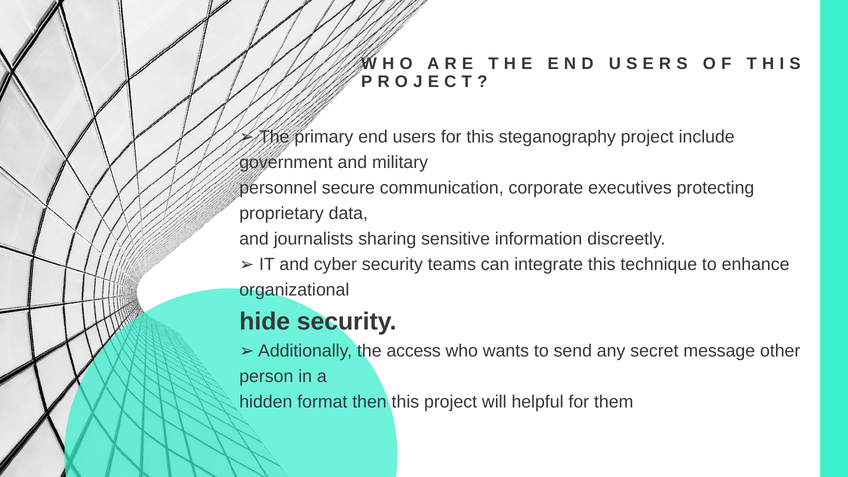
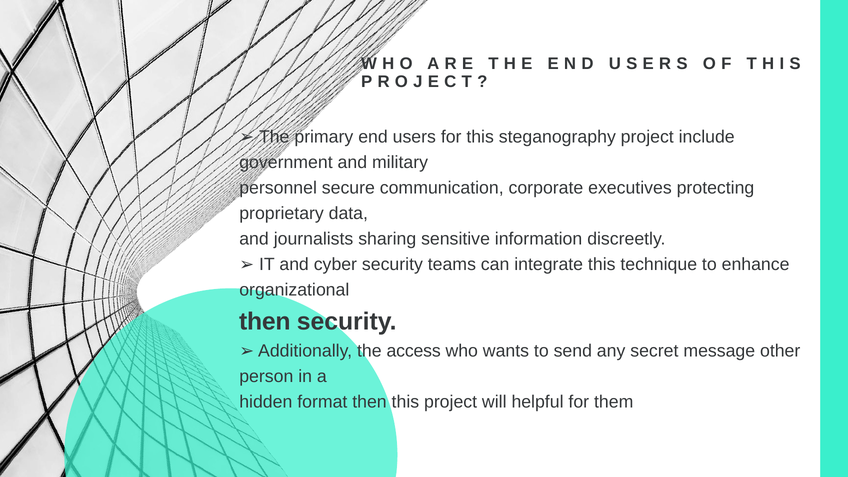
hide at (265, 322): hide -> then
